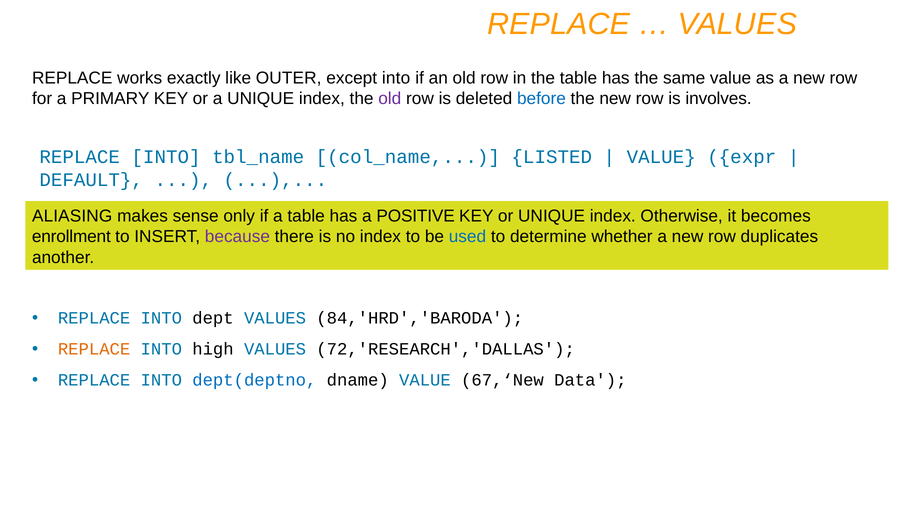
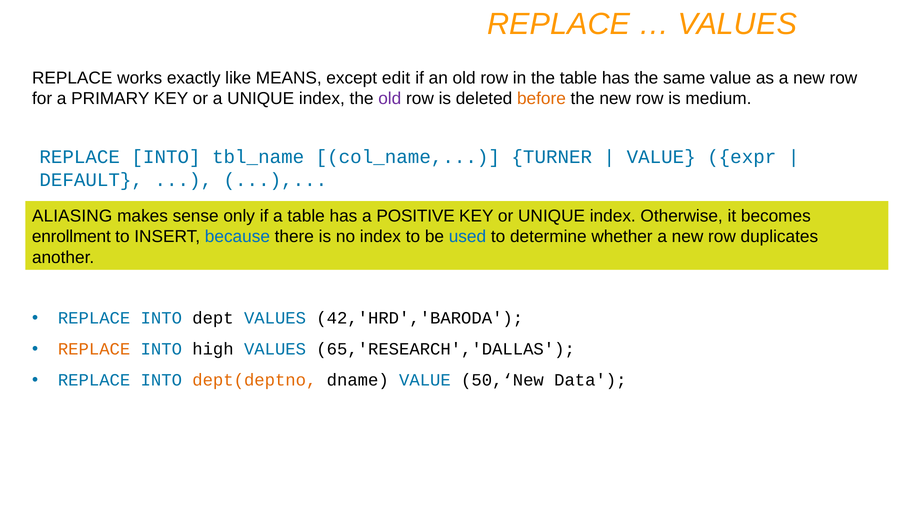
OUTER: OUTER -> MEANS
except into: into -> edit
before colour: blue -> orange
involves: involves -> medium
LISTED: LISTED -> TURNER
because colour: purple -> blue
84,'HRD','BARODA: 84,'HRD','BARODA -> 42,'HRD','BARODA
72,'RESEARCH','DALLAS: 72,'RESEARCH','DALLAS -> 65,'RESEARCH','DALLAS
dept(deptno colour: blue -> orange
67,‘New: 67,‘New -> 50,‘New
